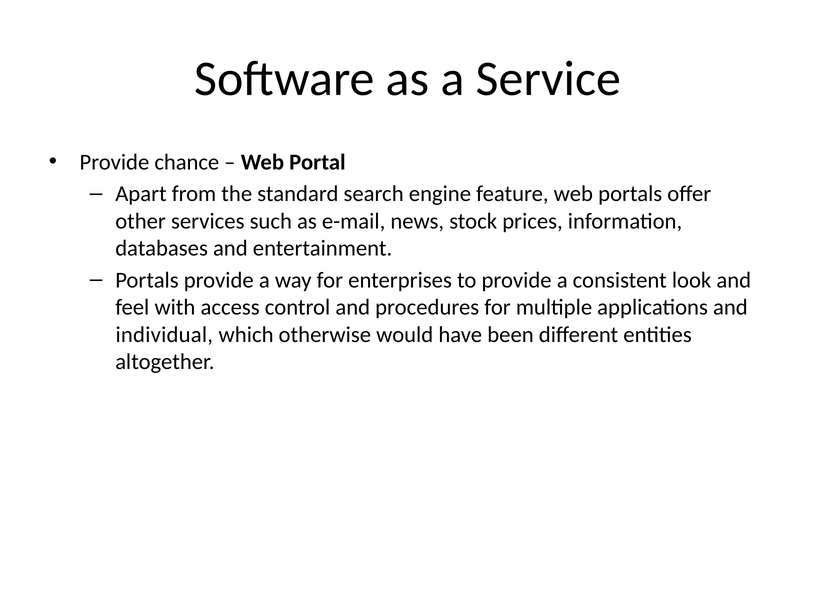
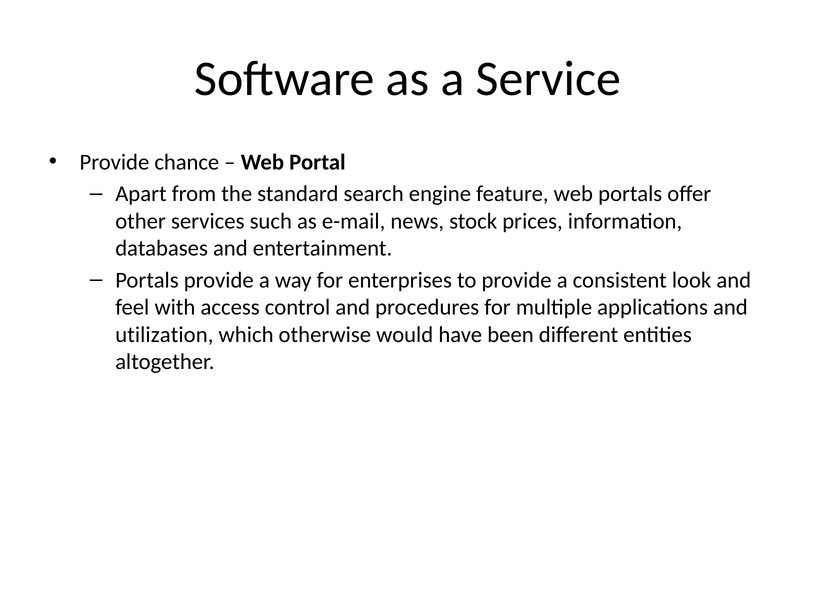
individual: individual -> utilization
